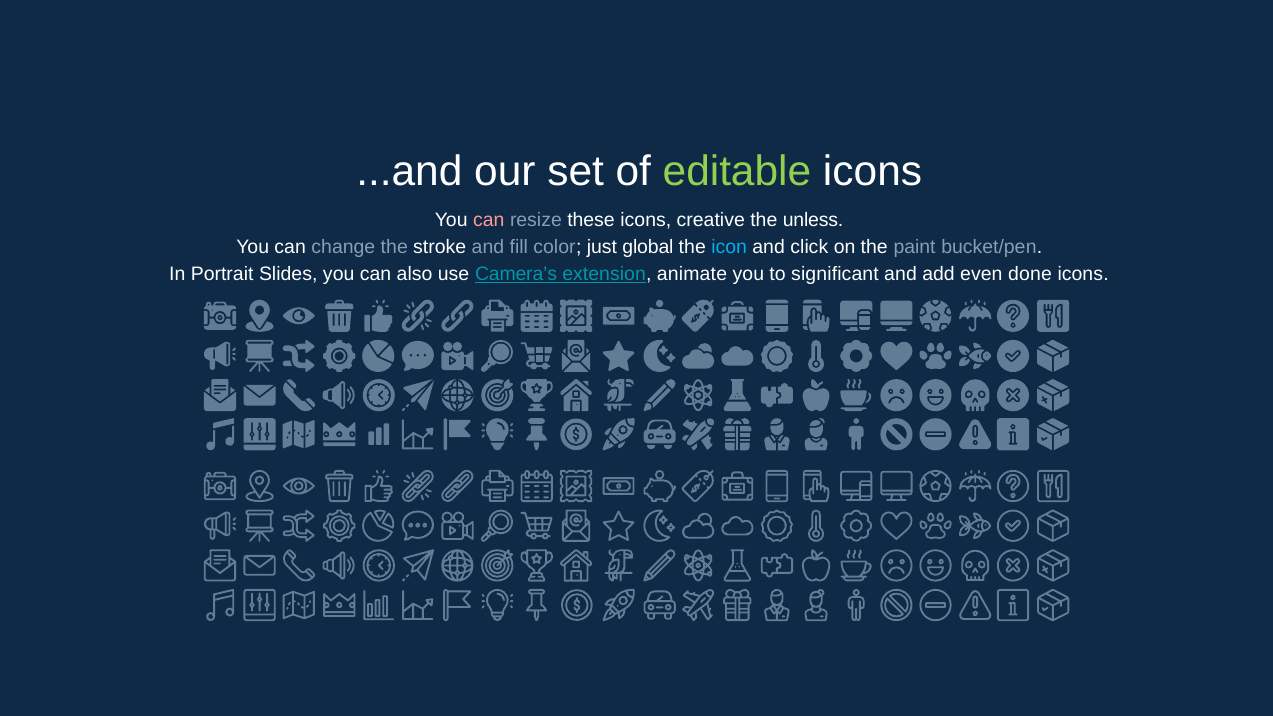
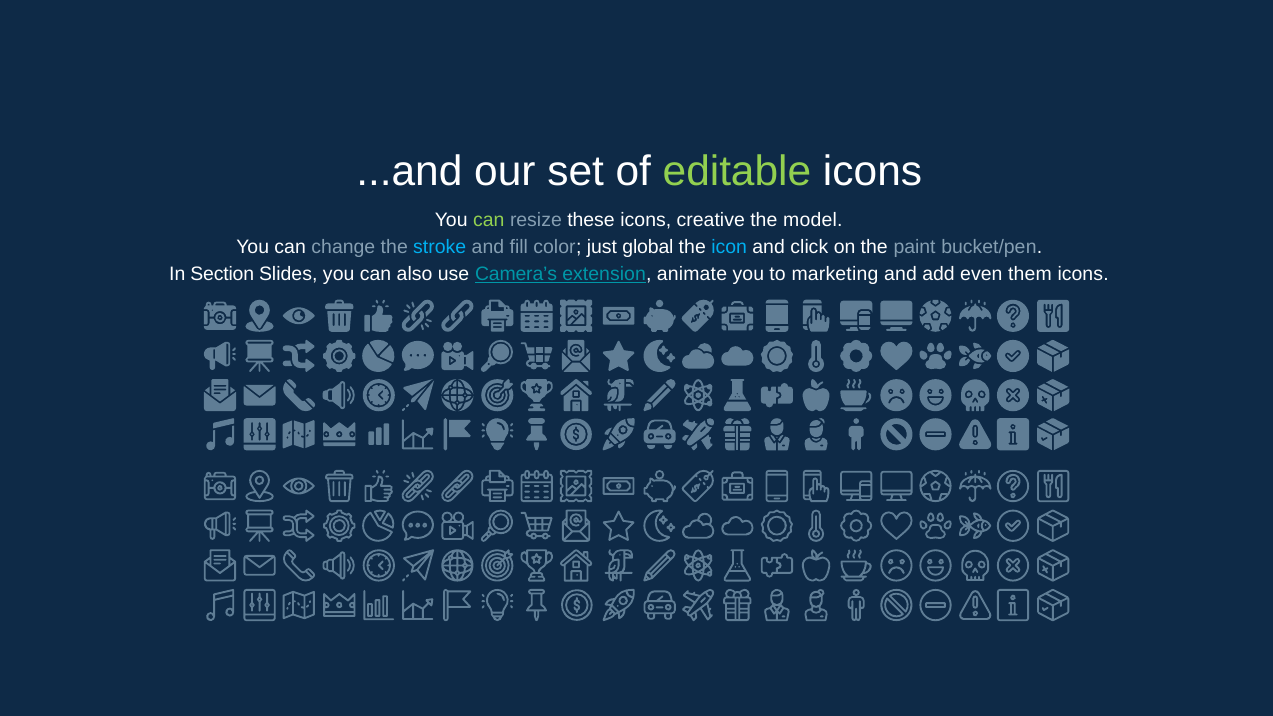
can at (489, 221) colour: pink -> light green
unless: unless -> model
stroke colour: white -> light blue
Portrait: Portrait -> Section
significant: significant -> marketing
done: done -> them
